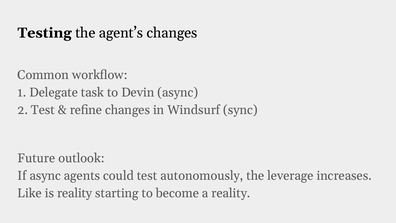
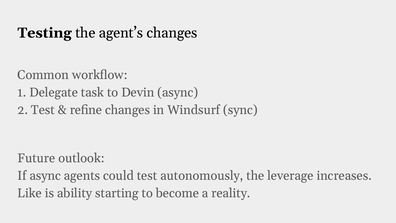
is reality: reality -> ability
